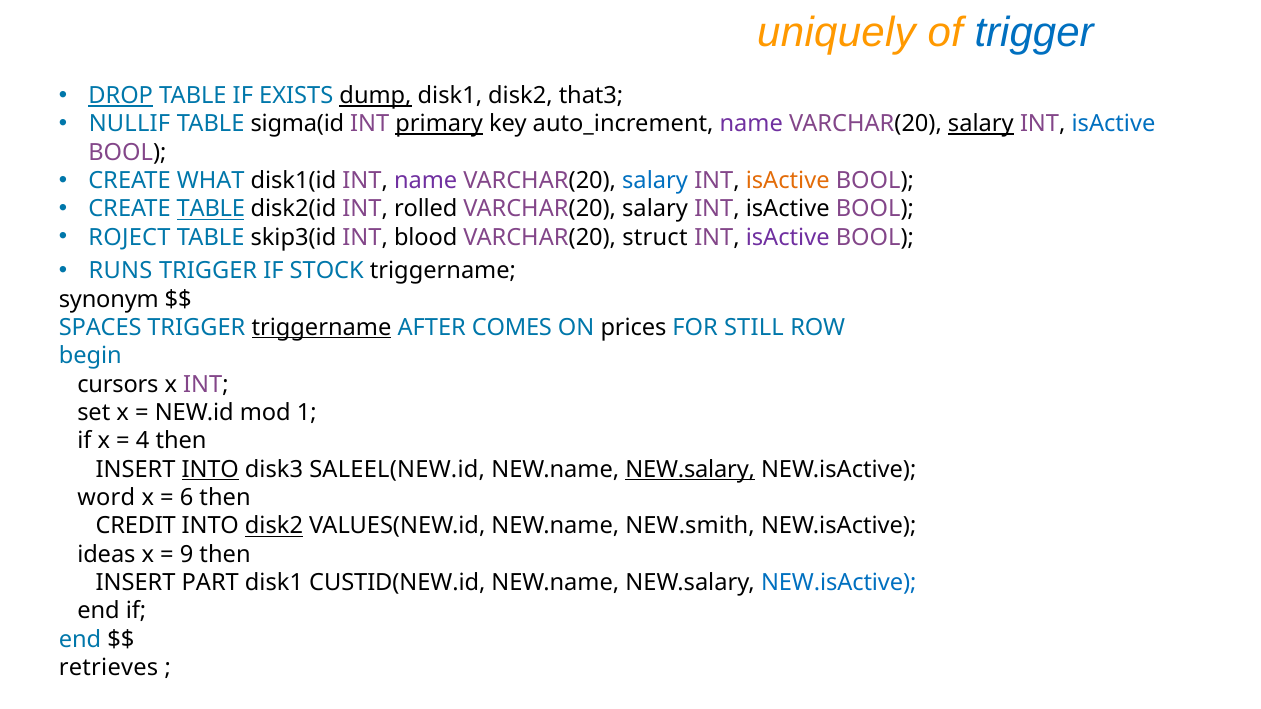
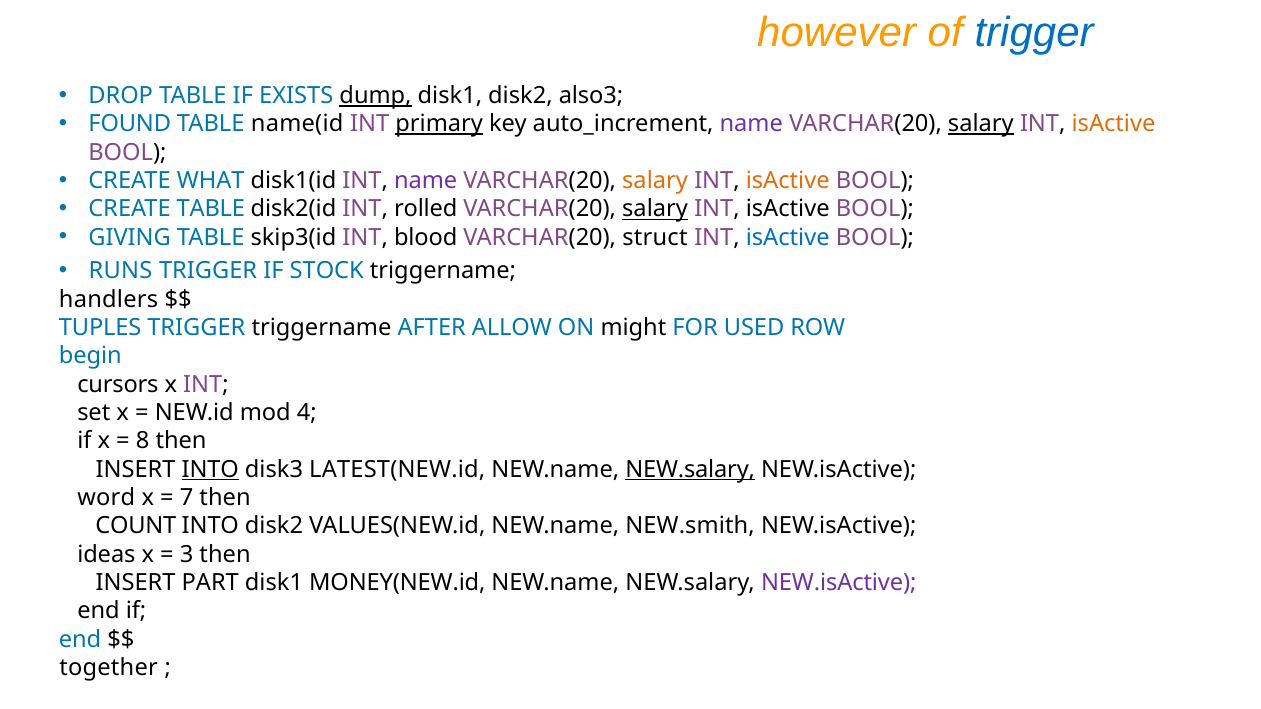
uniquely: uniquely -> however
DROP underline: present -> none
that3: that3 -> also3
NULLIF: NULLIF -> FOUND
sigma(id: sigma(id -> name(id
isActive at (1114, 124) colour: blue -> orange
salary at (655, 181) colour: blue -> orange
TABLE at (211, 209) underline: present -> none
salary at (655, 209) underline: none -> present
ROJECT: ROJECT -> GIVING
isActive at (788, 238) colour: purple -> blue
synonym: synonym -> handlers
SPACES: SPACES -> TUPLES
triggername at (321, 328) underline: present -> none
COMES: COMES -> ALLOW
prices: prices -> might
STILL: STILL -> USED
1: 1 -> 4
4: 4 -> 8
SALEEL(NEW.id: SALEEL(NEW.id -> LATEST(NEW.id
6: 6 -> 7
CREDIT: CREDIT -> COUNT
disk2 at (274, 526) underline: present -> none
9: 9 -> 3
CUSTID(NEW.id: CUSTID(NEW.id -> MONEY(NEW.id
NEW.isActive at (839, 583) colour: blue -> purple
retrieves: retrieves -> together
